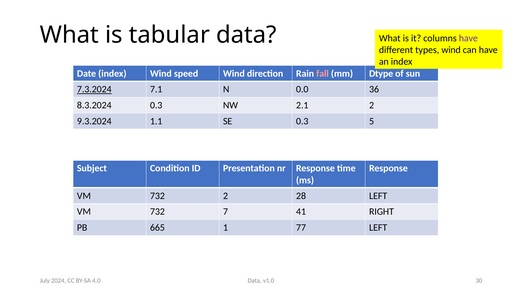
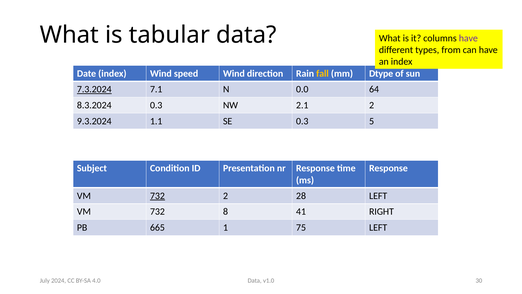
types wind: wind -> from
fall colour: pink -> yellow
36: 36 -> 64
732 at (157, 196) underline: none -> present
7: 7 -> 8
77: 77 -> 75
